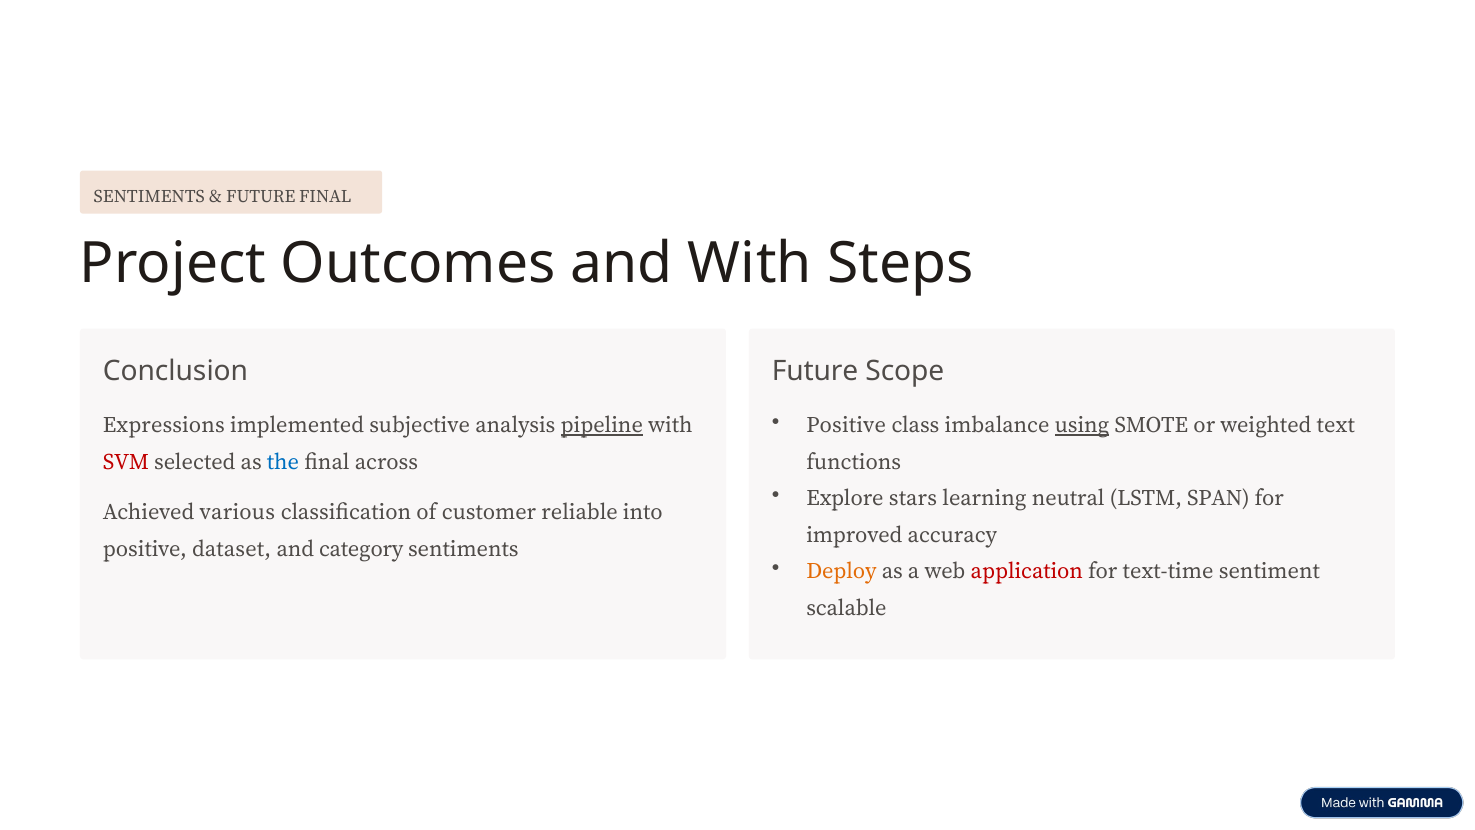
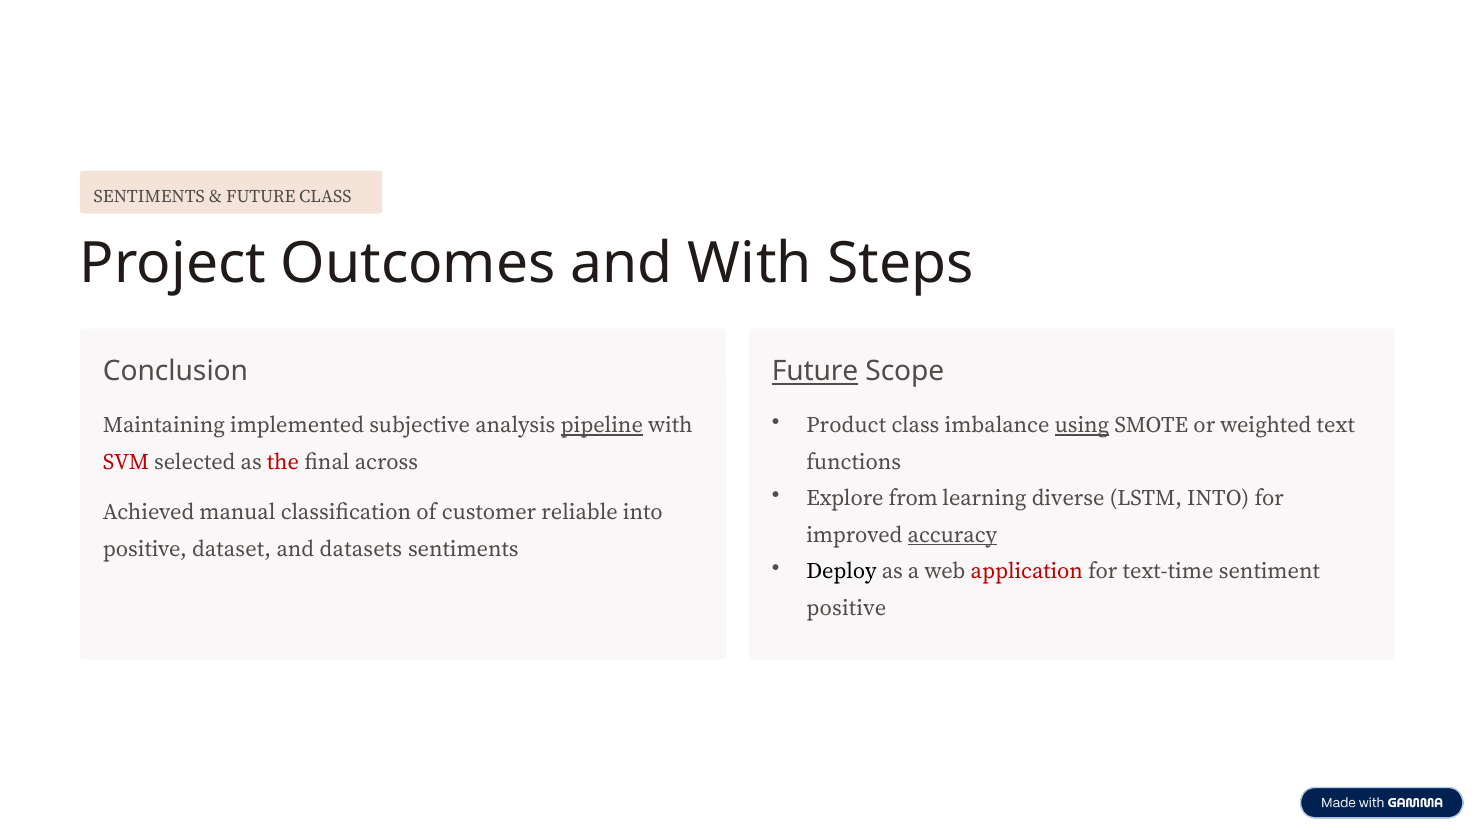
FUTURE FINAL: FINAL -> CLASS
Future at (815, 372) underline: none -> present
Positive at (846, 425): Positive -> Product
Expressions: Expressions -> Maintaining
the colour: blue -> red
stars: stars -> from
neutral: neutral -> diverse
LSTM SPAN: SPAN -> INTO
various: various -> manual
accuracy underline: none -> present
category: category -> datasets
Deploy colour: orange -> black
scalable at (846, 608): scalable -> positive
